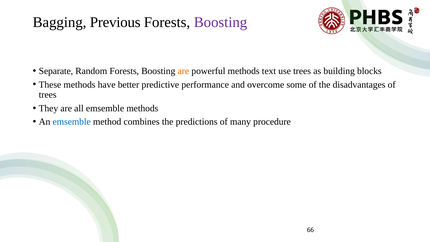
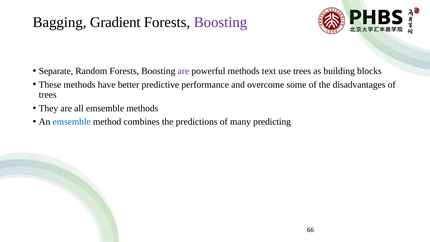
Previous: Previous -> Gradient
are at (183, 71) colour: orange -> purple
procedure: procedure -> predicting
